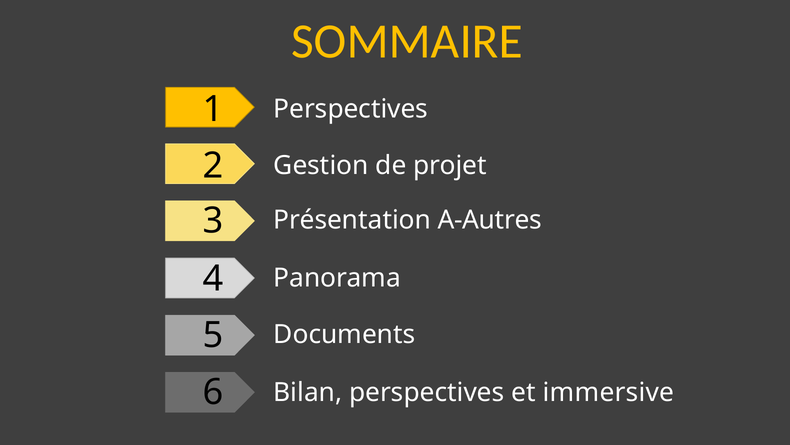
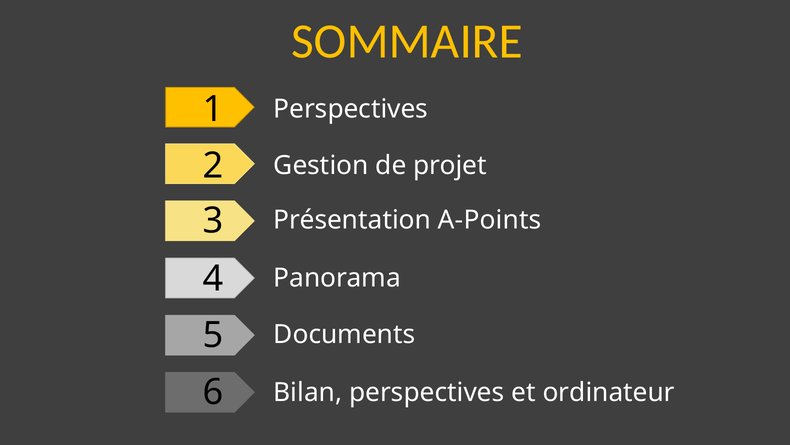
A-Autres: A-Autres -> A-Points
immersive: immersive -> ordinateur
